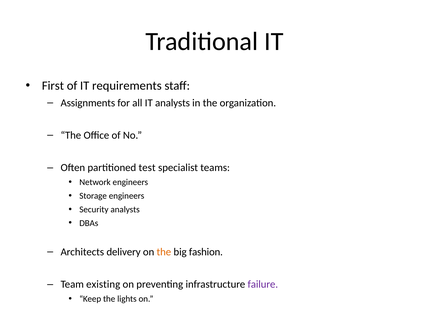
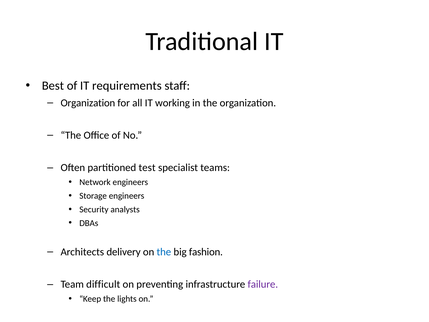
First: First -> Best
Assignments at (88, 103): Assignments -> Organization
IT analysts: analysts -> working
the at (164, 252) colour: orange -> blue
existing: existing -> difficult
